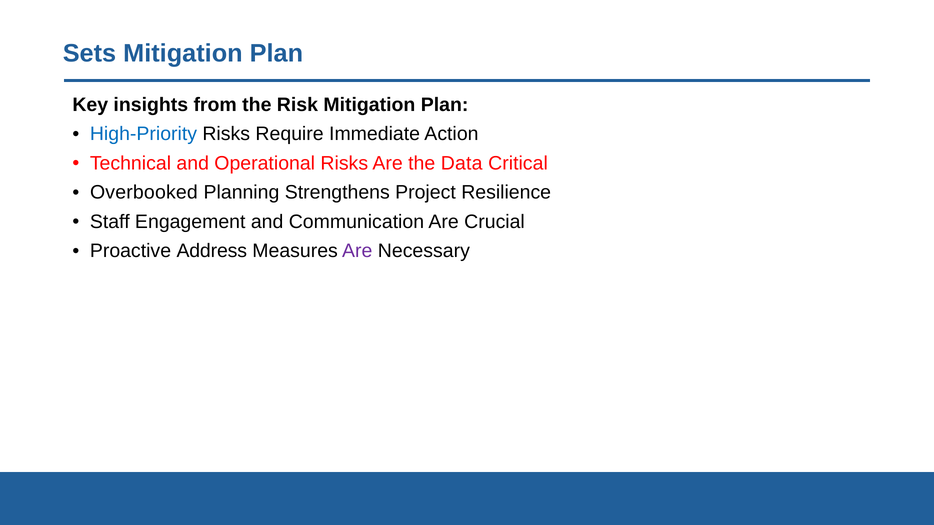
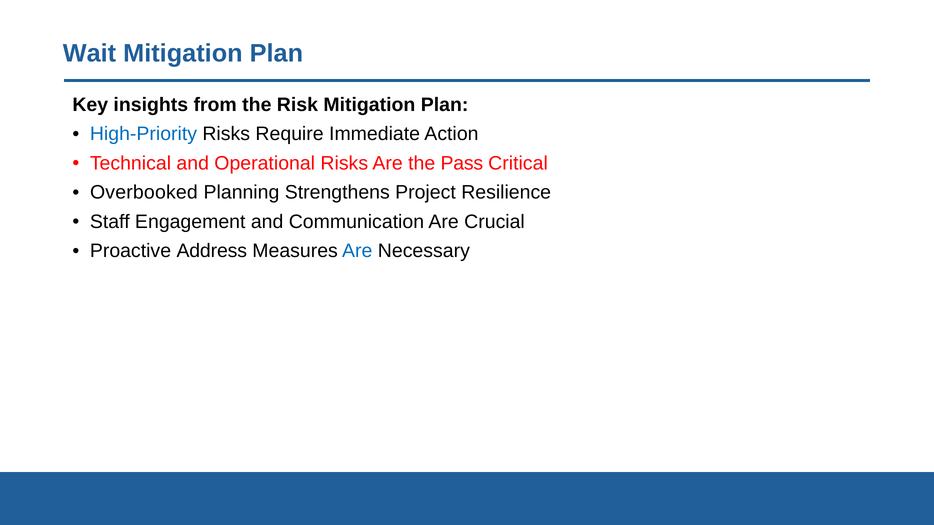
Sets: Sets -> Wait
Data: Data -> Pass
Are at (357, 251) colour: purple -> blue
